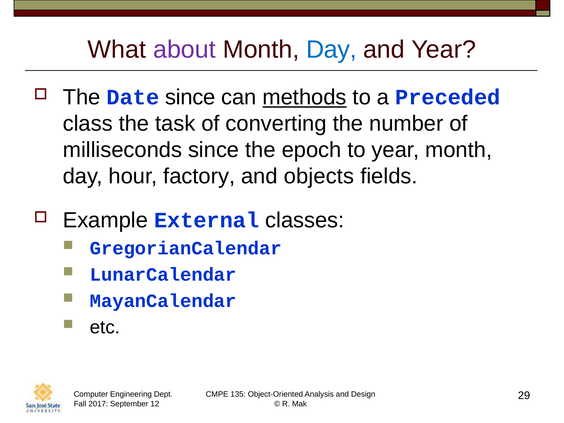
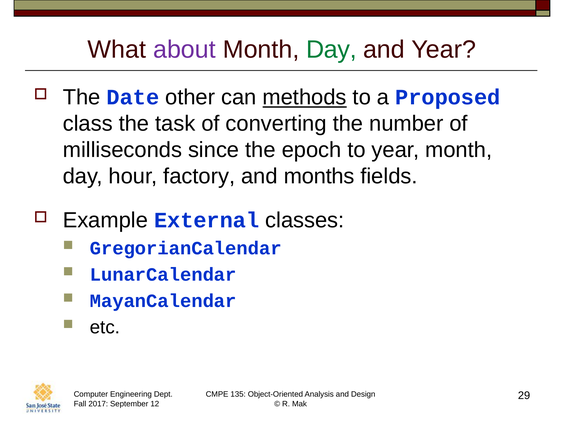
Day at (331, 50) colour: blue -> green
Date since: since -> other
Preceded: Preceded -> Proposed
objects: objects -> months
